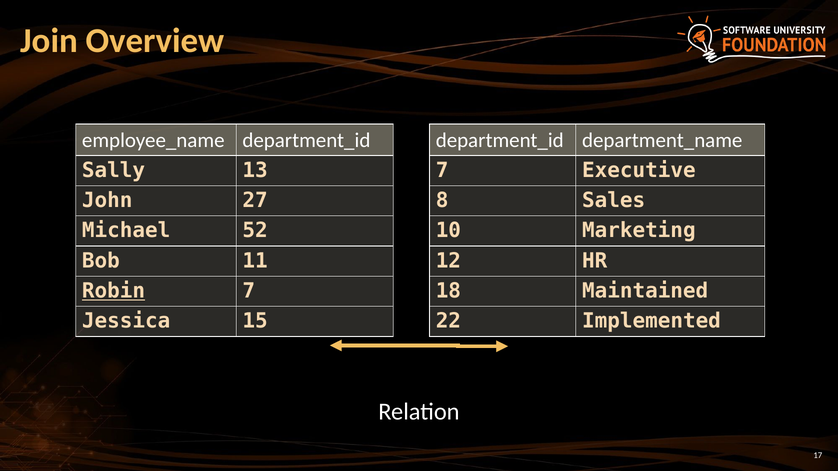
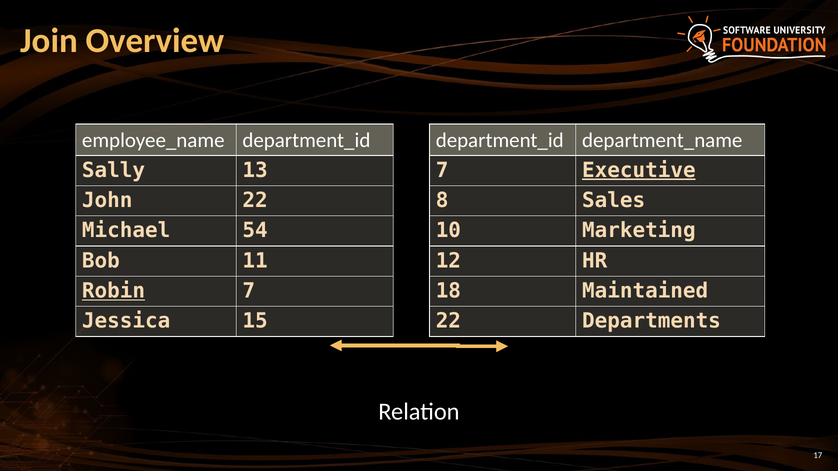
Executive underline: none -> present
John 27: 27 -> 22
52: 52 -> 54
Implemented: Implemented -> Departments
